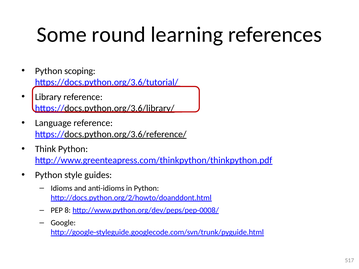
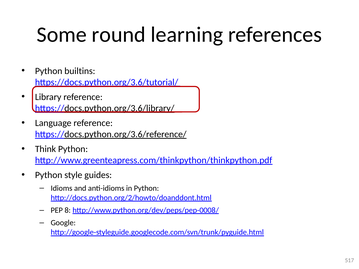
scoping: scoping -> builtins
